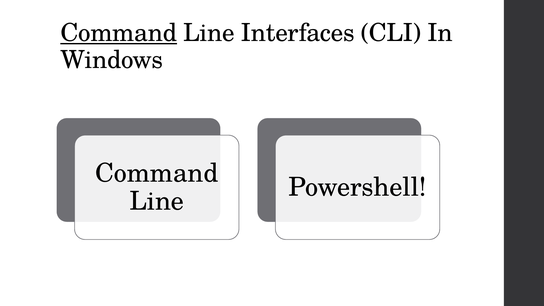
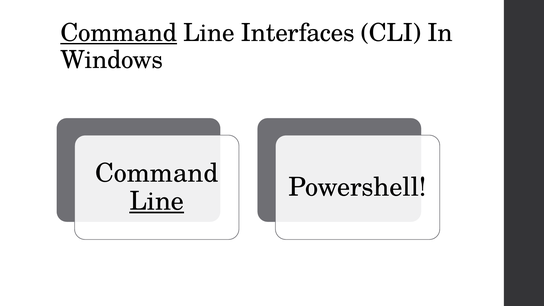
Line at (157, 201) underline: none -> present
